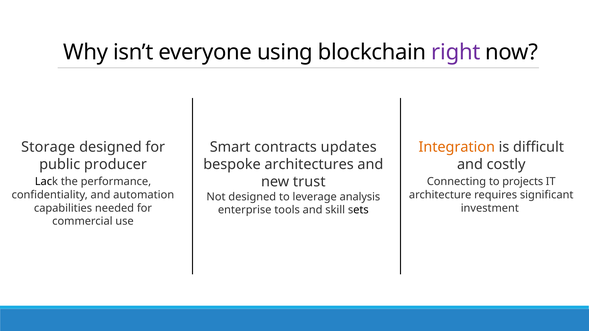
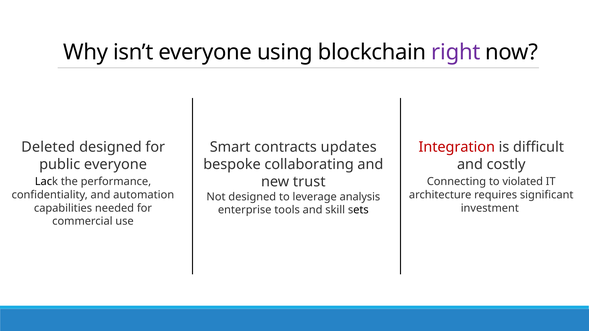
Storage: Storage -> Deleted
Integration colour: orange -> red
public producer: producer -> everyone
architectures: architectures -> collaborating
projects: projects -> violated
